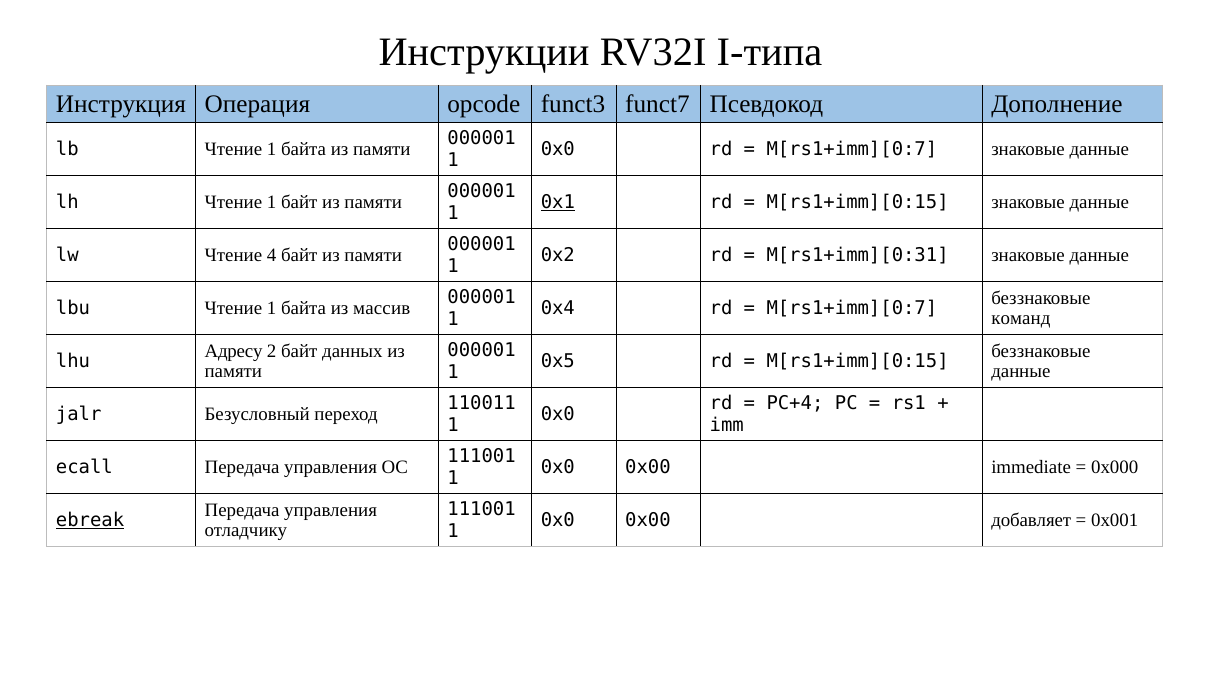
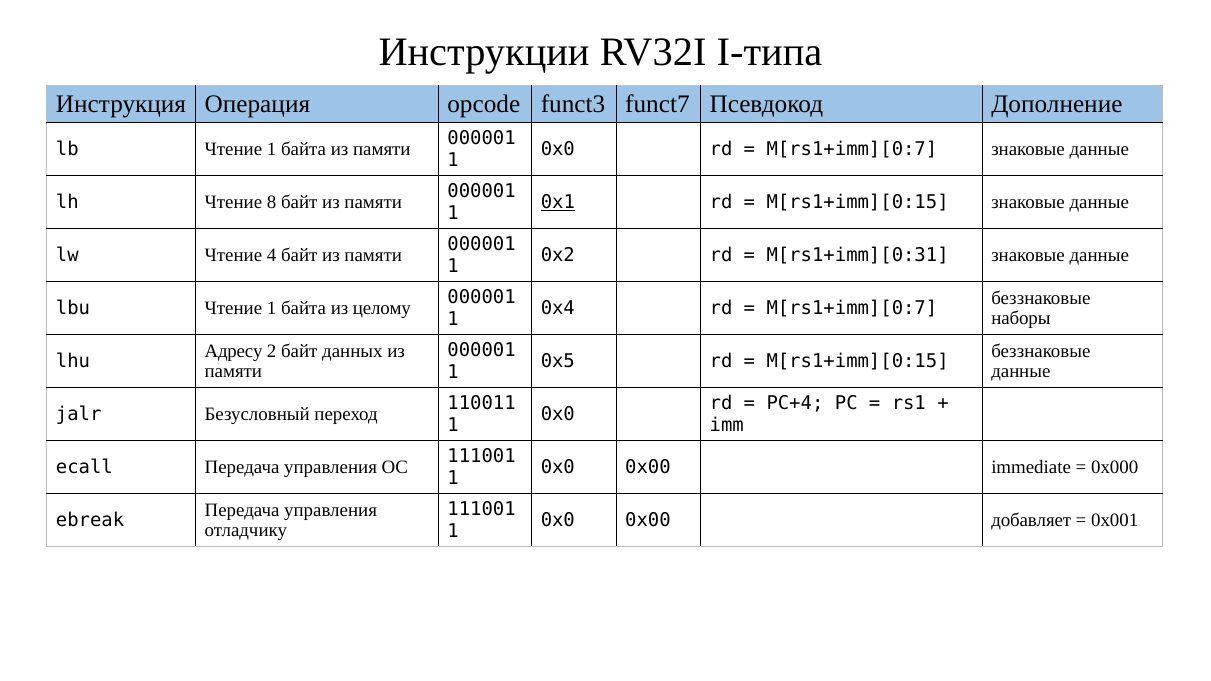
lh Чтение 1: 1 -> 8
массив: массив -> целому
команд: команд -> наборы
ebreak underline: present -> none
